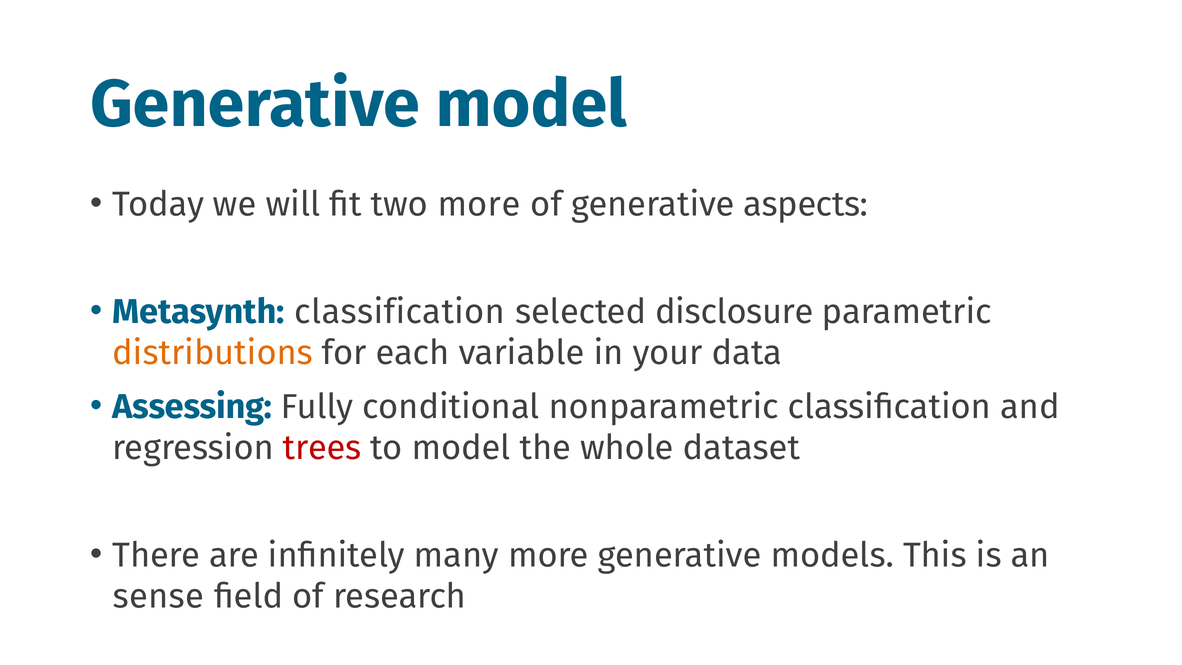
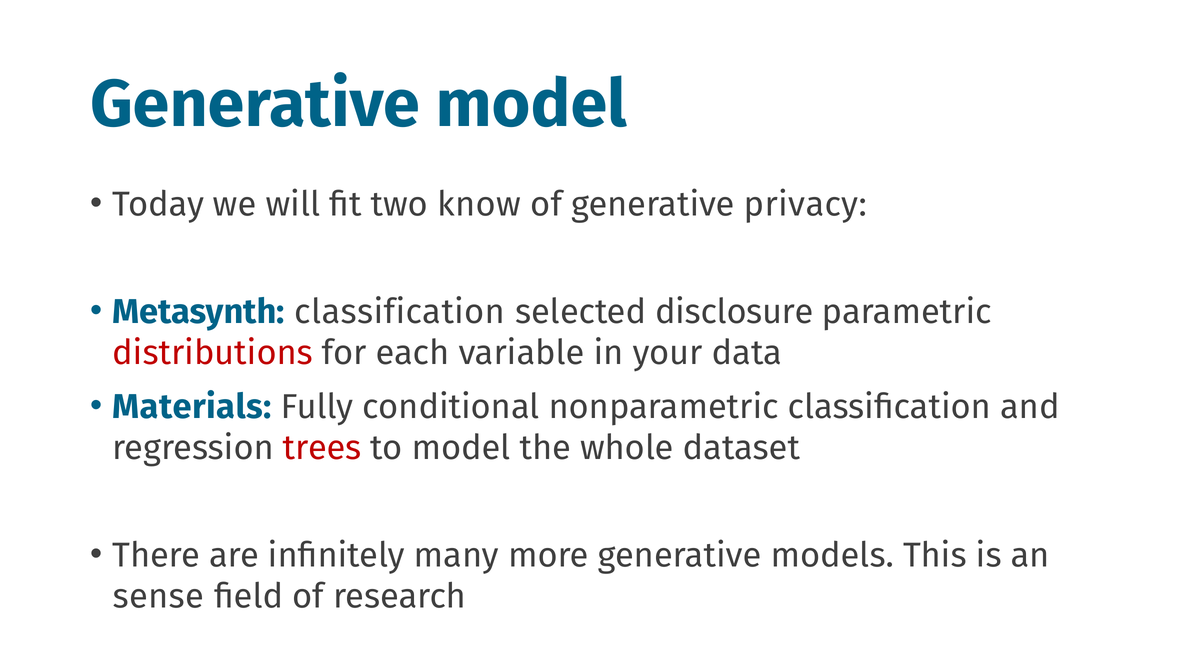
two more: more -> know
aspects: aspects -> privacy
distributions colour: orange -> red
Assessing: Assessing -> Materials
